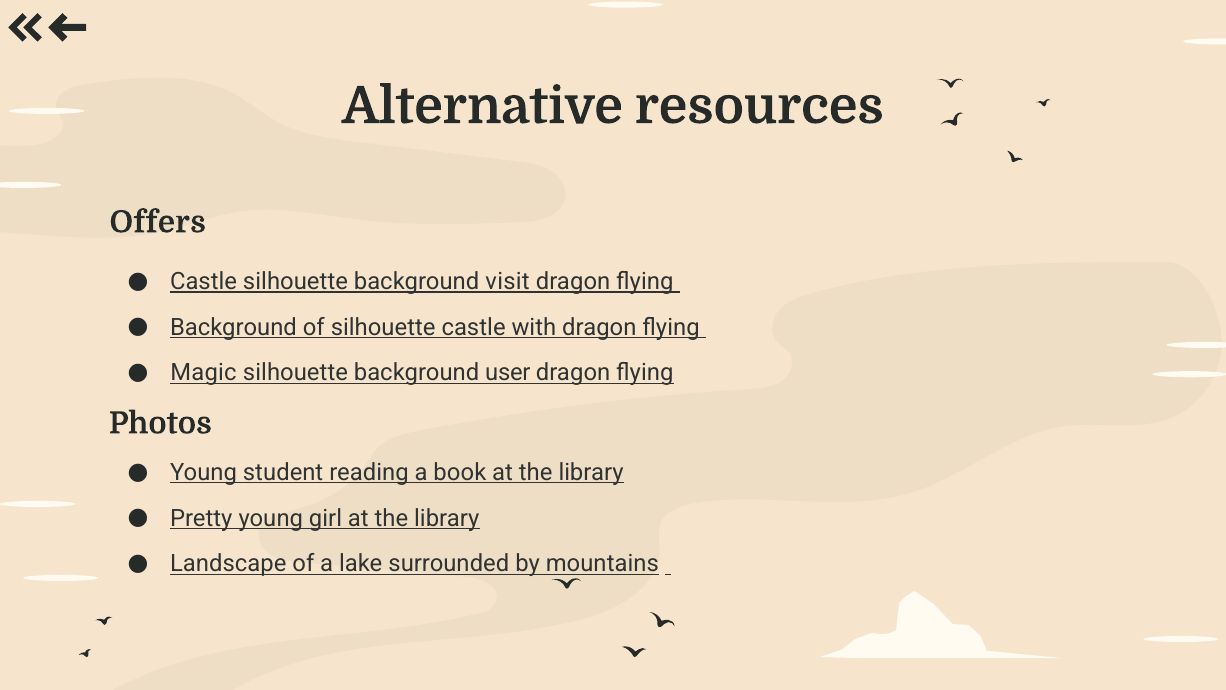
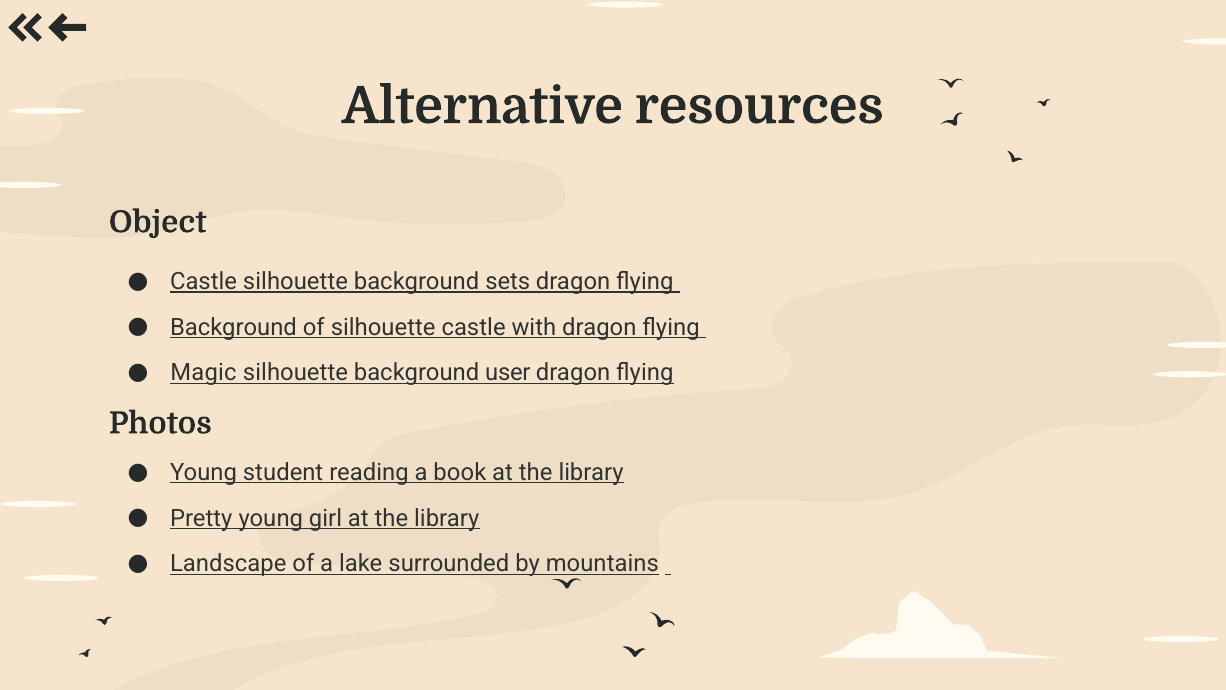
Offers: Offers -> Object
visit: visit -> sets
